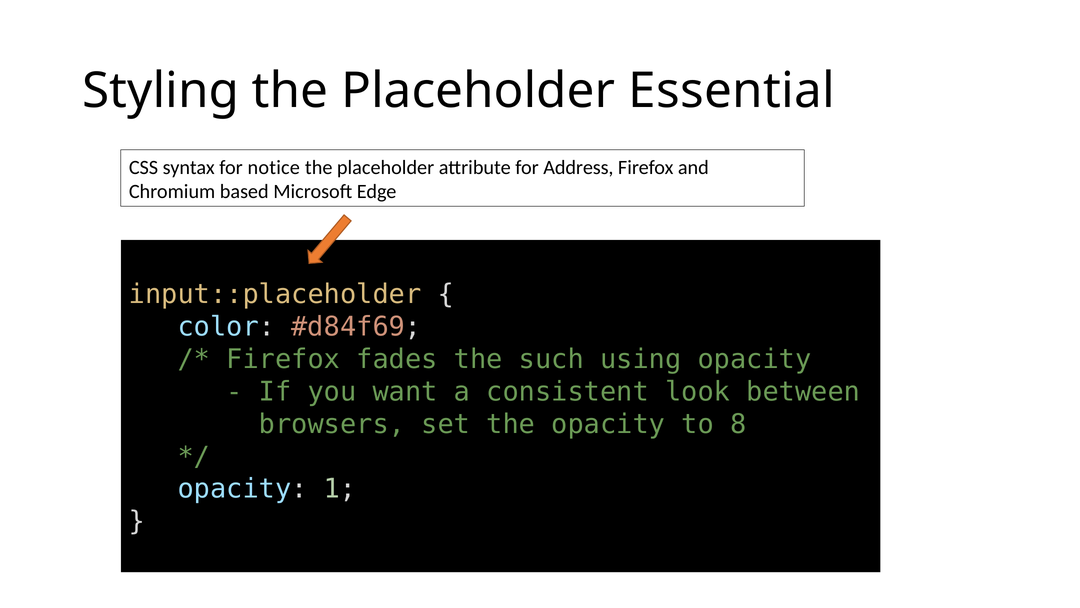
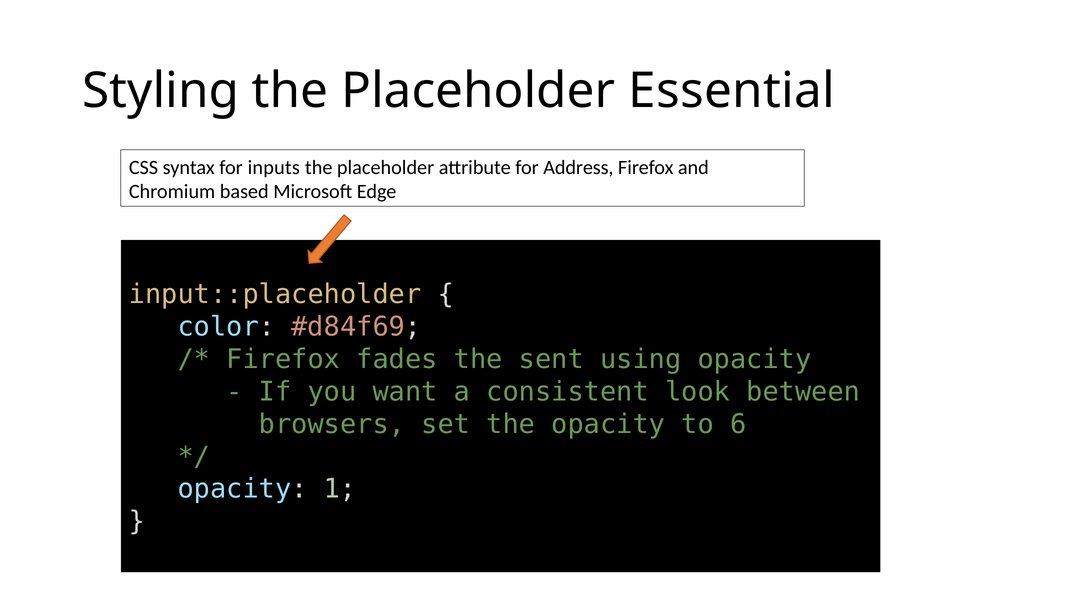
notice: notice -> inputs
such: such -> sent
8: 8 -> 6
